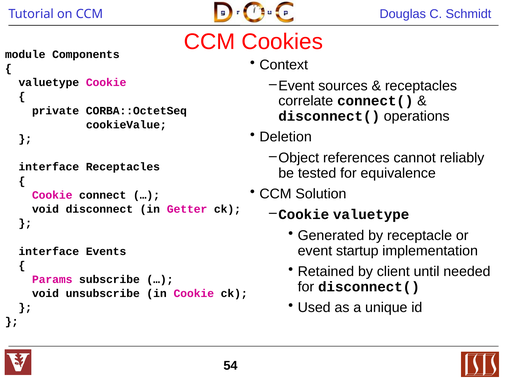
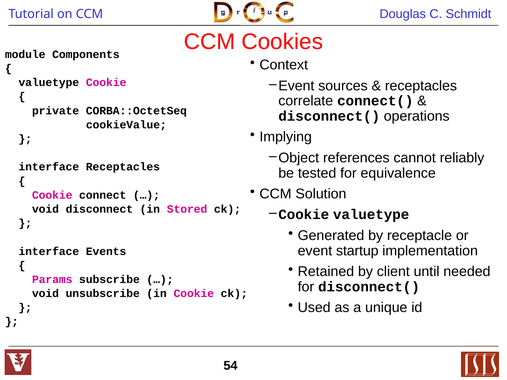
Deletion: Deletion -> Implying
Getter: Getter -> Stored
